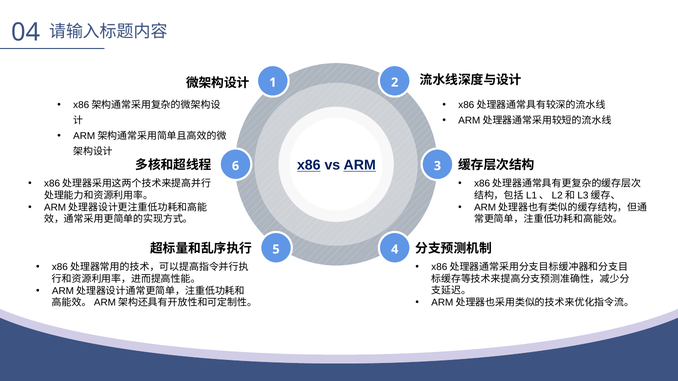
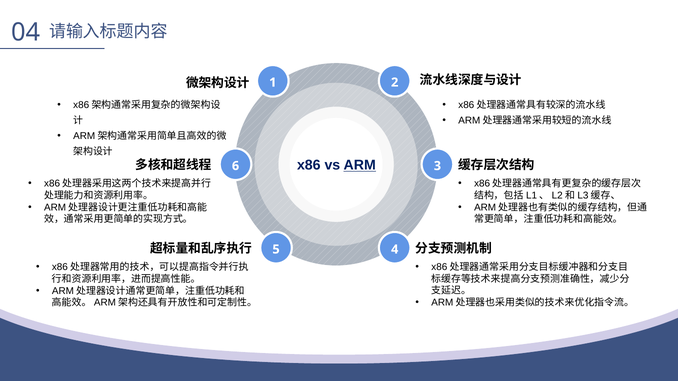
x86 underline: present -> none
